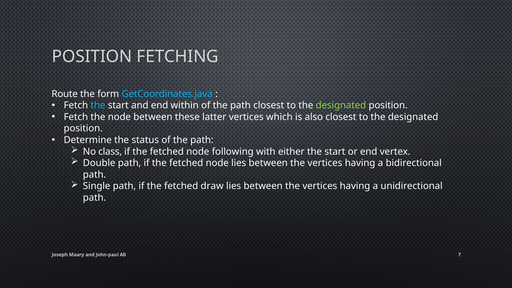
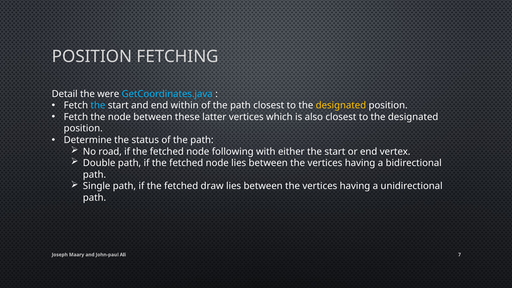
Route: Route -> Detail
form: form -> were
designated at (341, 105) colour: light green -> yellow
class: class -> road
